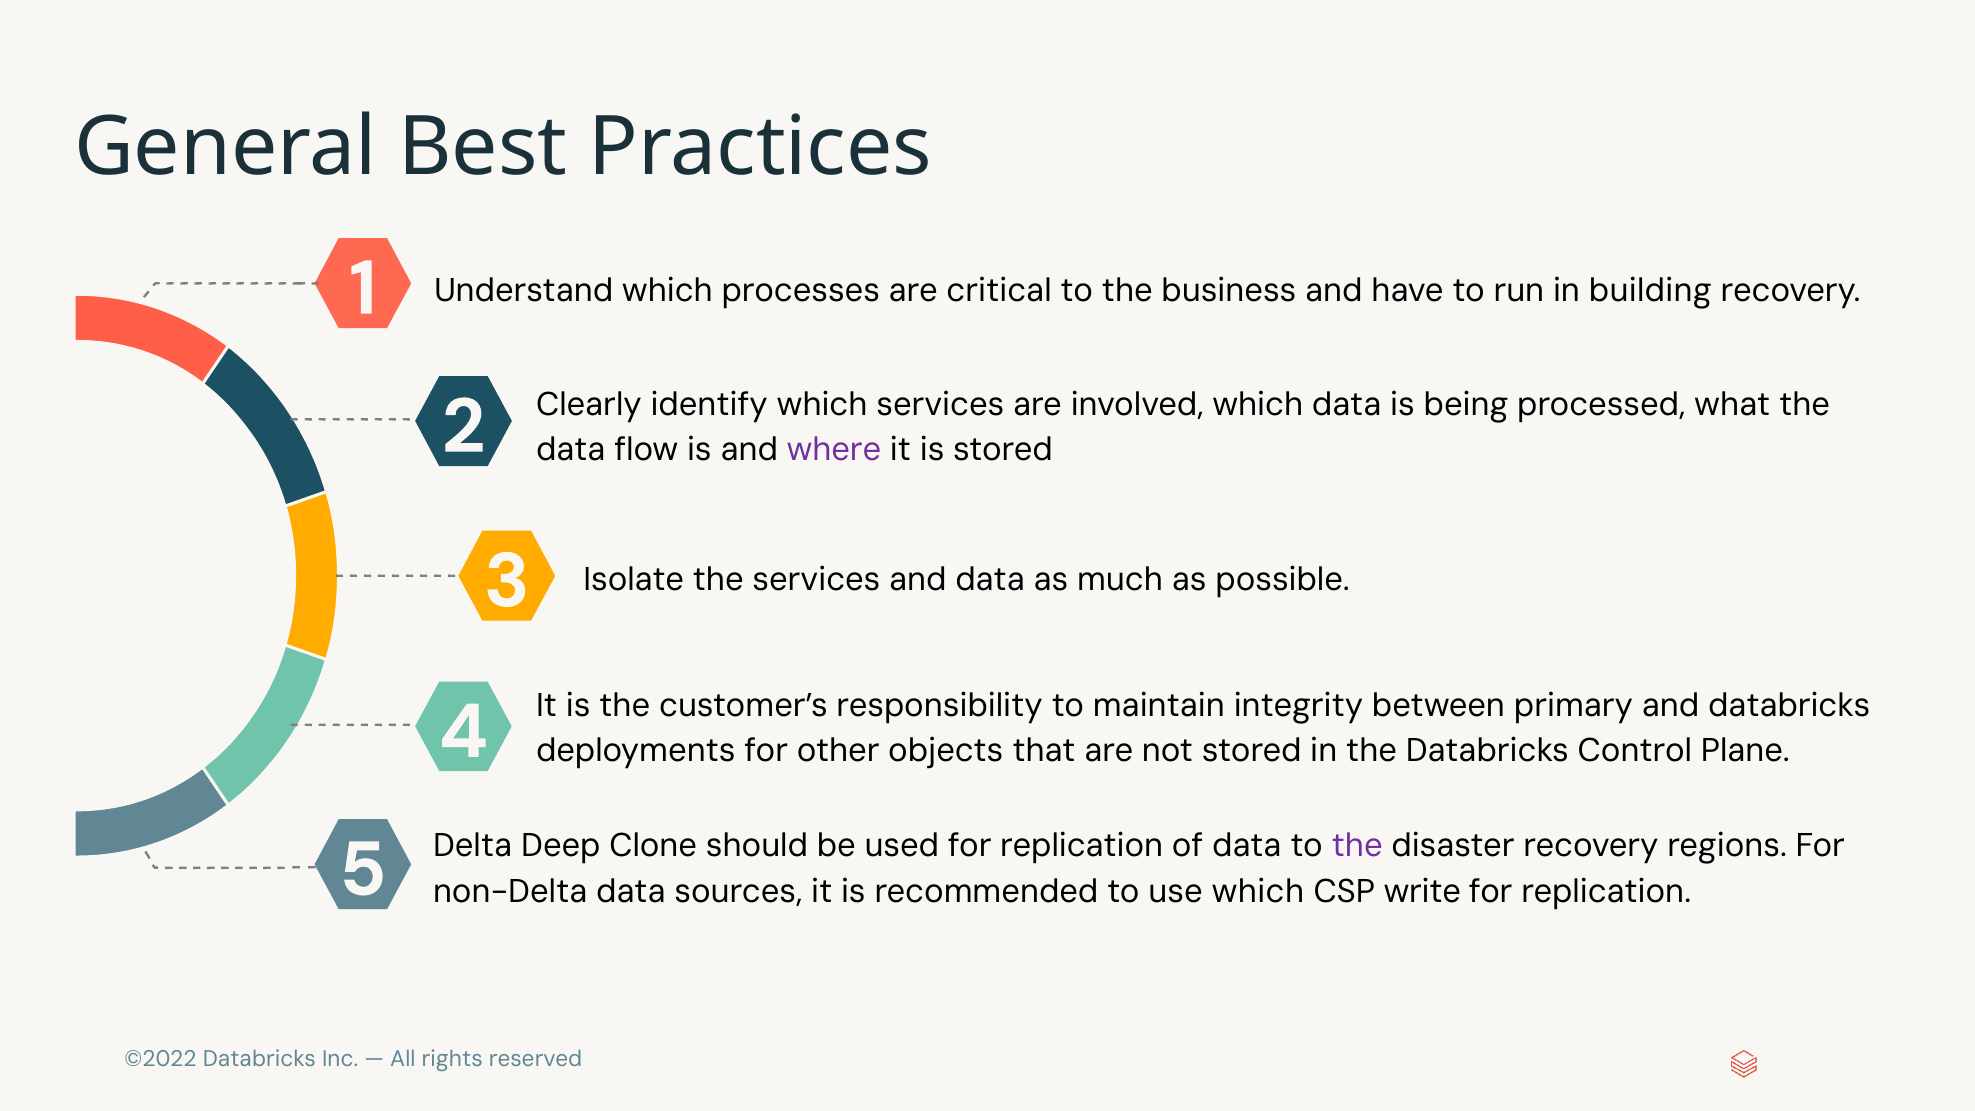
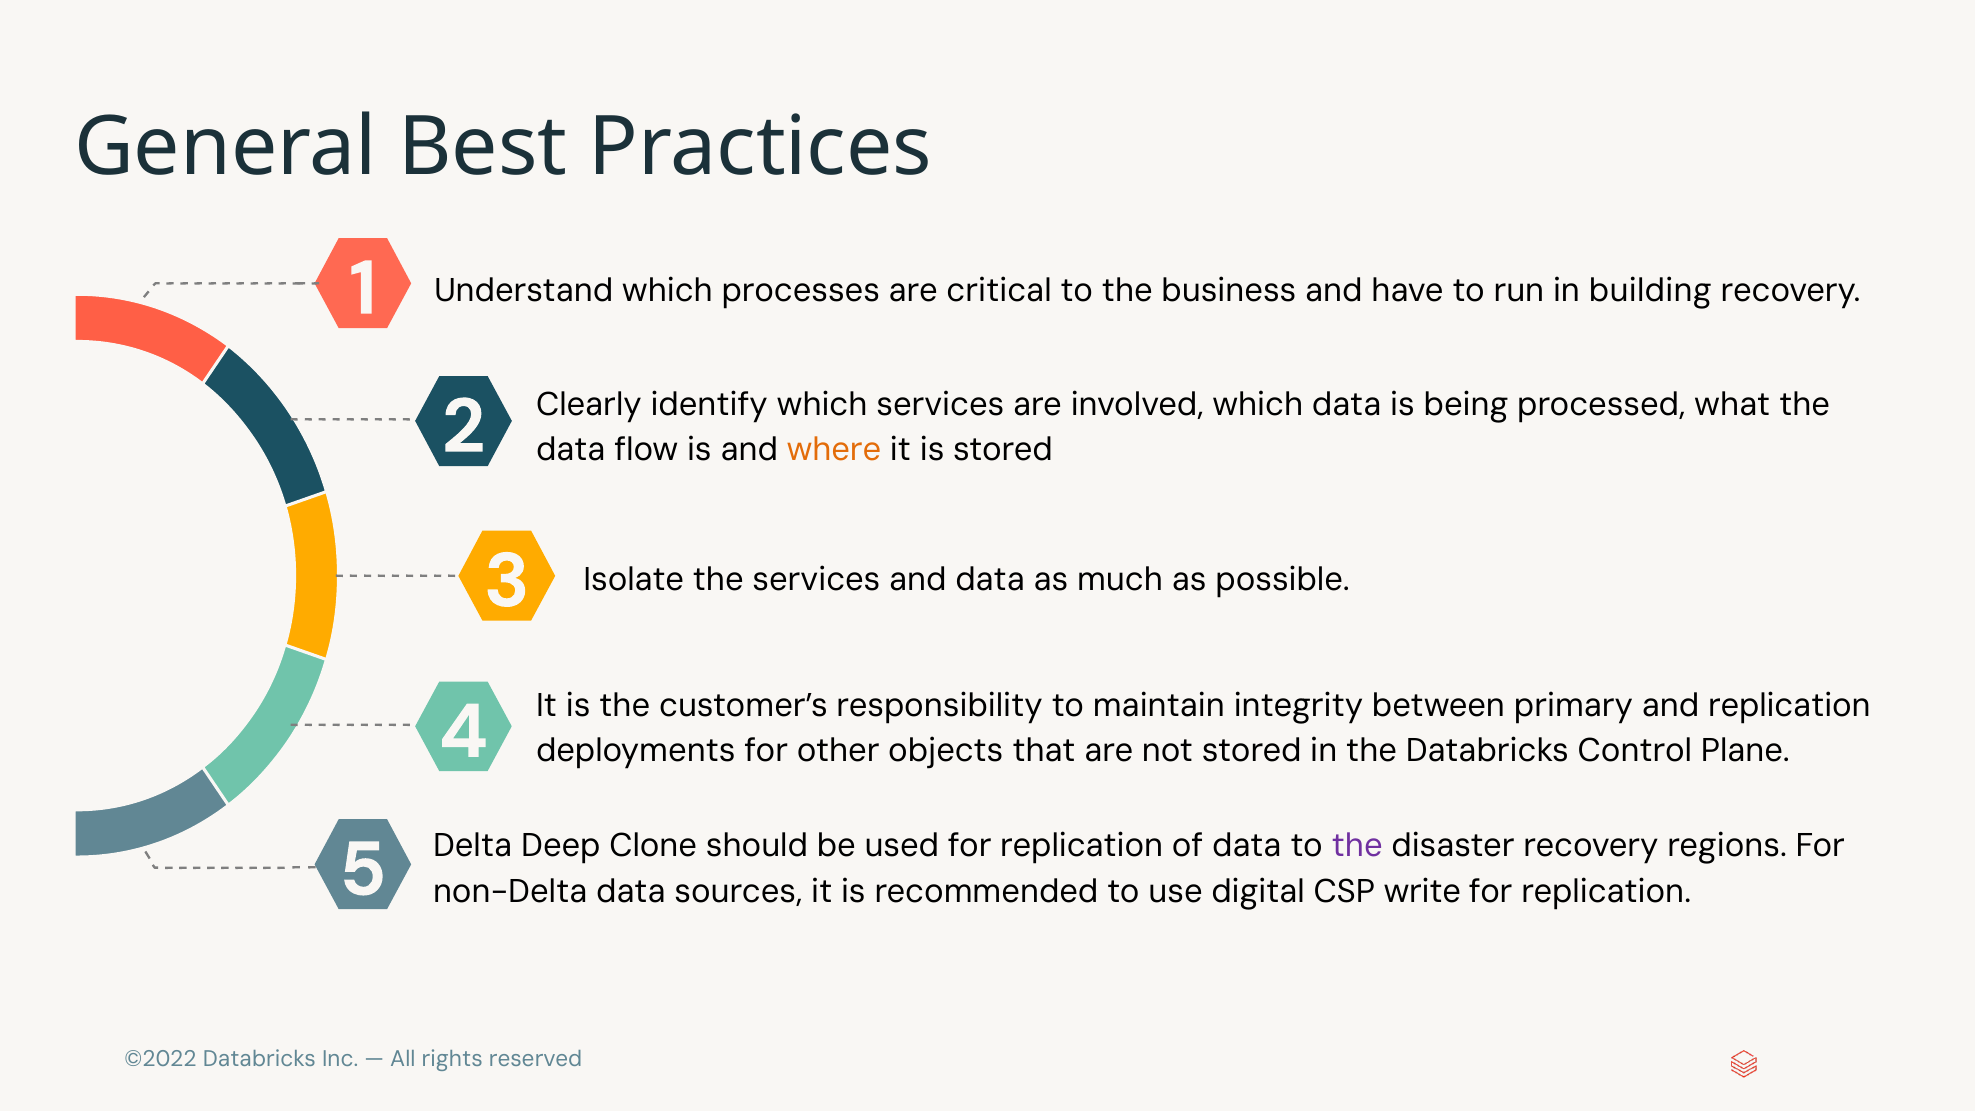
where colour: purple -> orange
and databricks: databricks -> replication
use which: which -> digital
